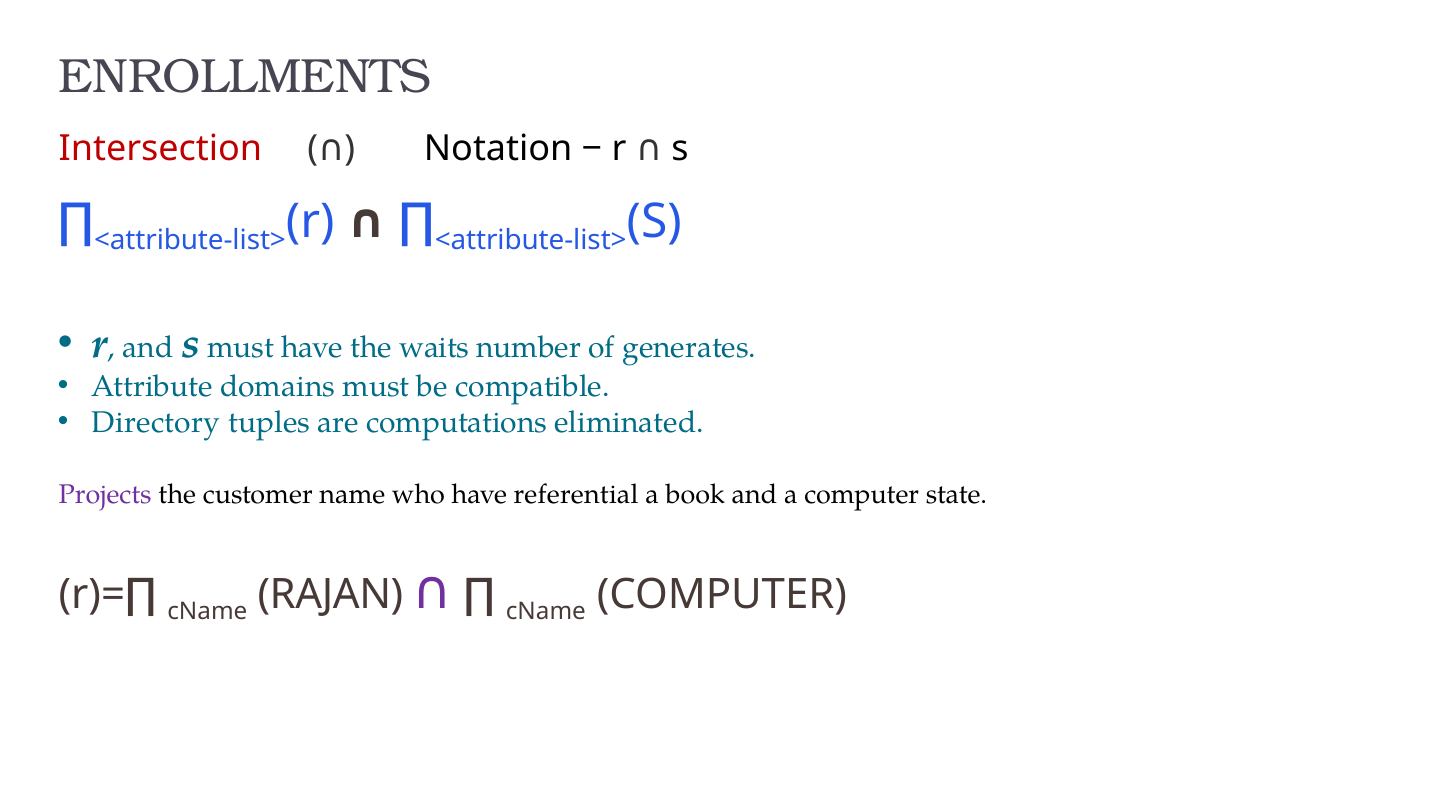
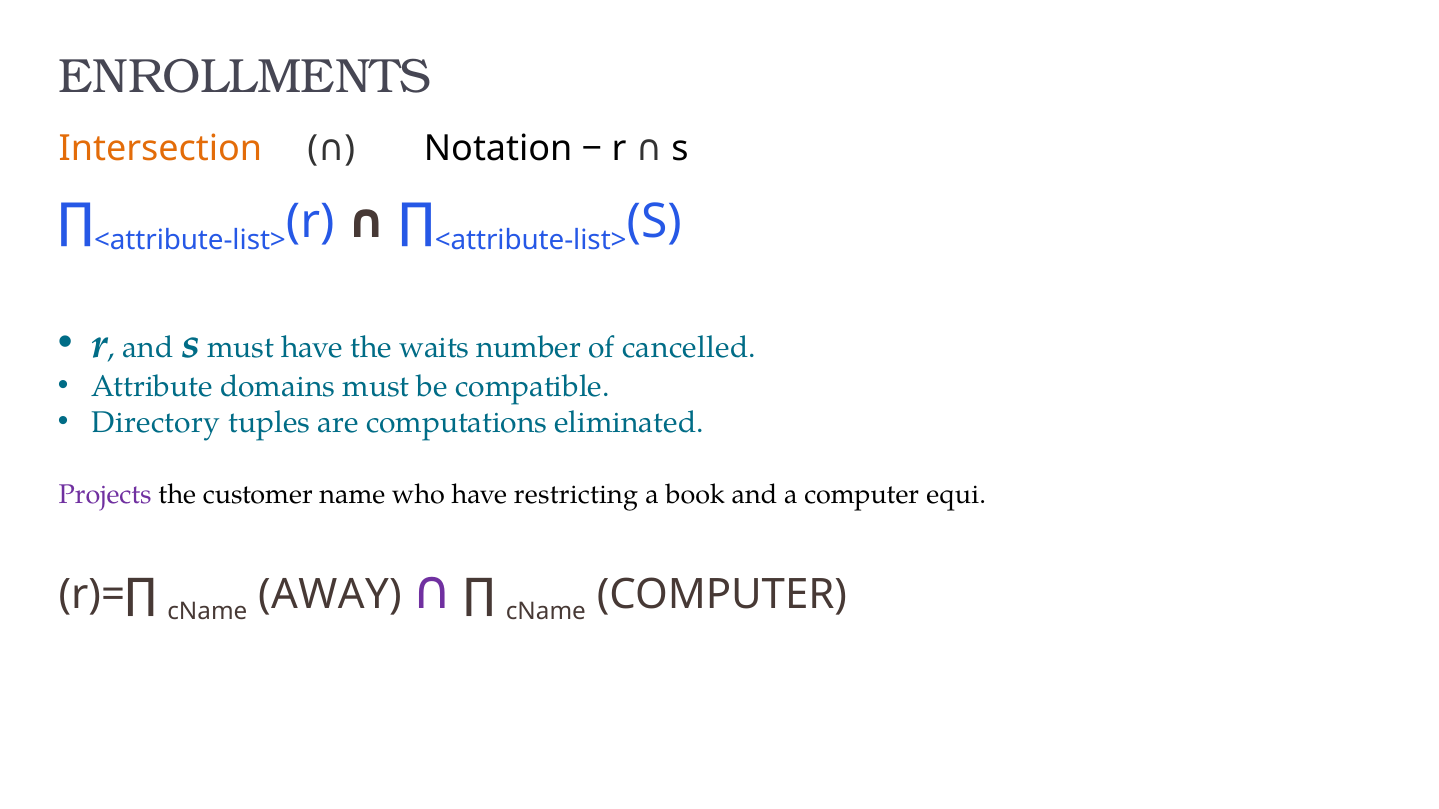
Intersection colour: red -> orange
generates: generates -> cancelled
referential: referential -> restricting
state: state -> equi
RAJAN: RAJAN -> AWAY
